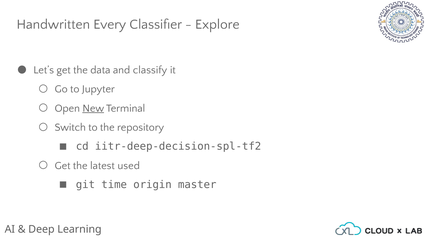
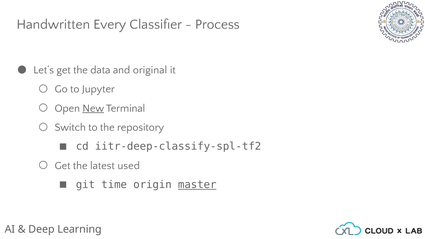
Explore: Explore -> Process
classify: classify -> original
iitr-deep-decision-spl-tf2: iitr-deep-decision-spl-tf2 -> iitr-deep-classify-spl-tf2
master underline: none -> present
